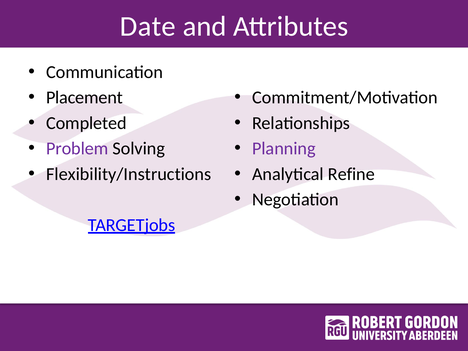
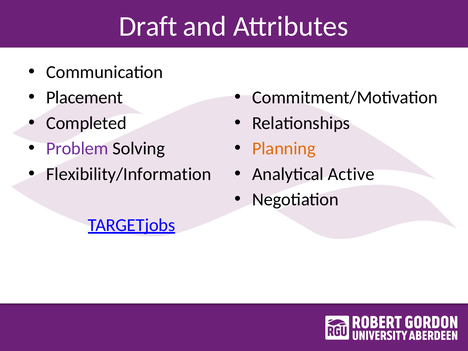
Date: Date -> Draft
Planning colour: purple -> orange
Flexibility/Instructions: Flexibility/Instructions -> Flexibility/Information
Refine: Refine -> Active
